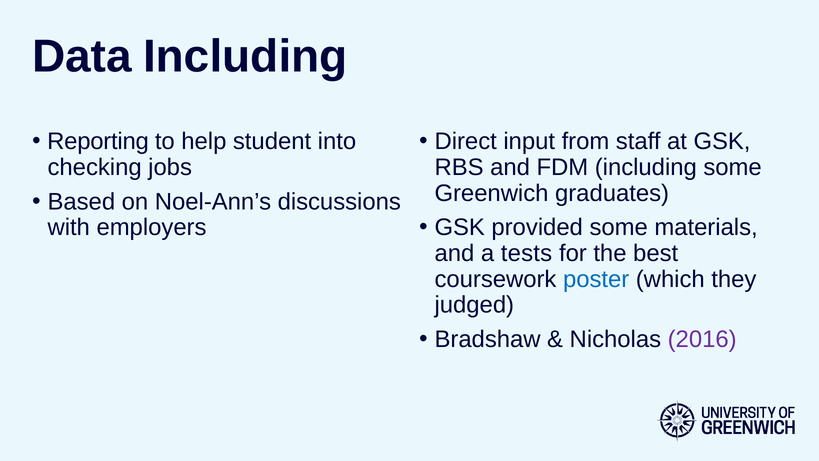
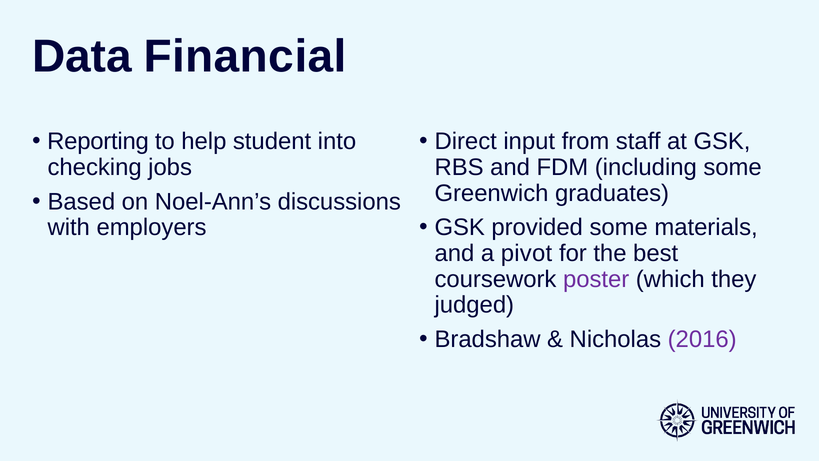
Data Including: Including -> Financial
tests: tests -> pivot
poster colour: blue -> purple
